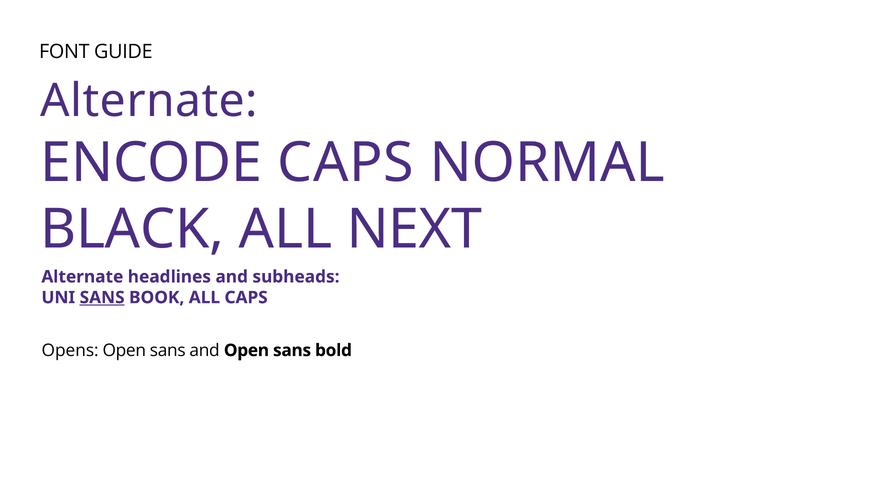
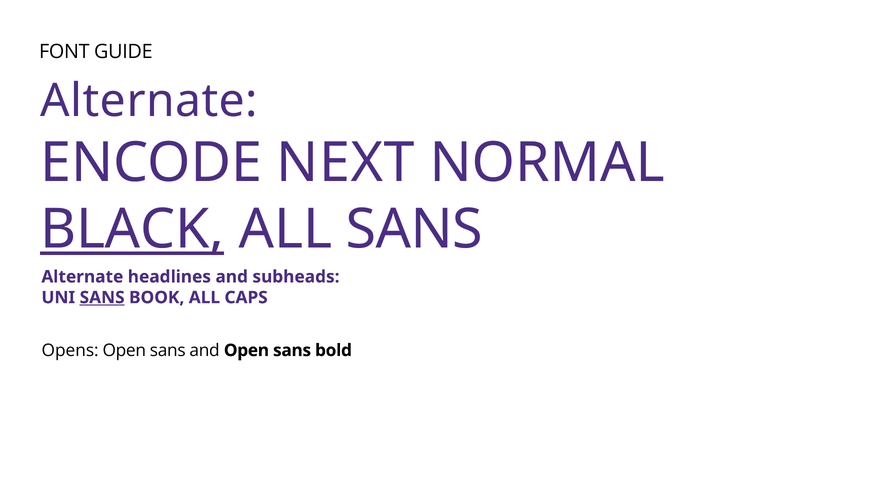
ENCODE CAPS: CAPS -> NEXT
BLACK underline: none -> present
ALL NEXT: NEXT -> SANS
